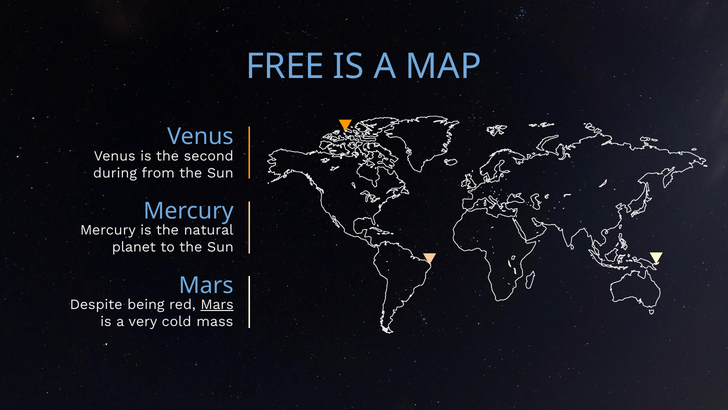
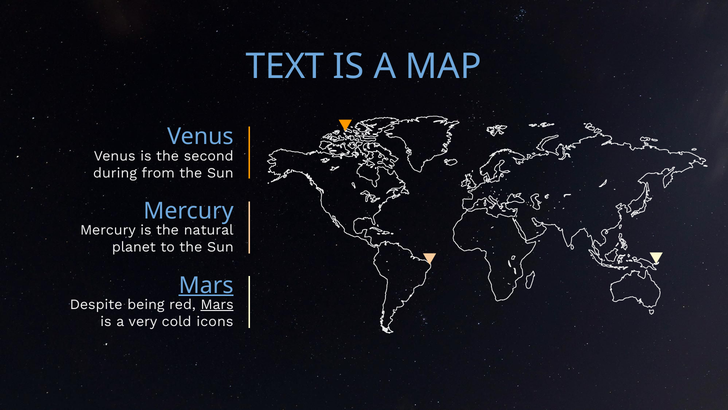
FREE: FREE -> TEXT
Mars at (206, 285) underline: none -> present
mass: mass -> icons
